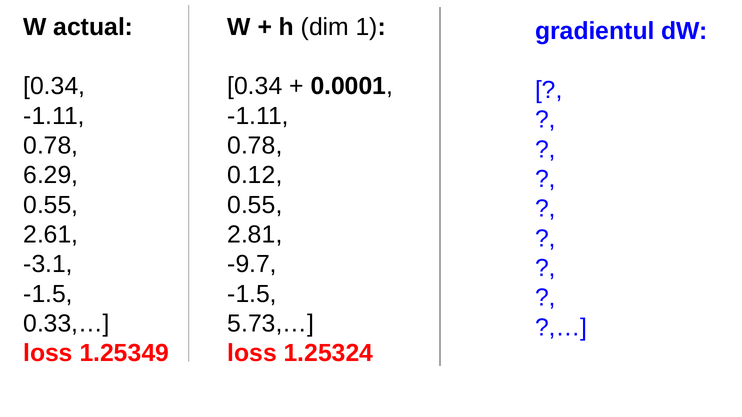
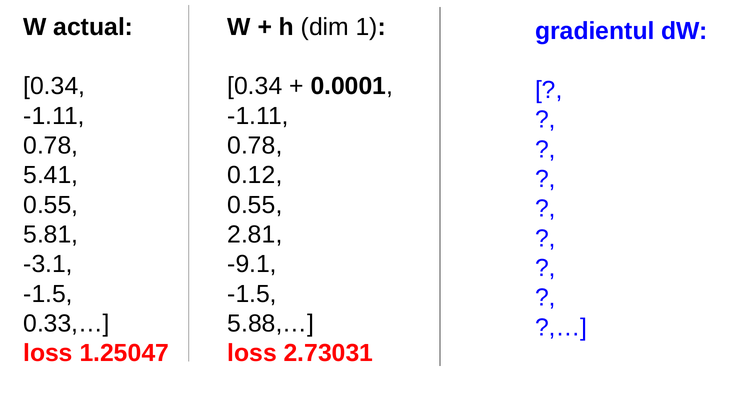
6.29: 6.29 -> 5.41
2.61: 2.61 -> 5.81
-9.7: -9.7 -> -9.1
5.73,…: 5.73,… -> 5.88,…
1.25349: 1.25349 -> 1.25047
1.25324: 1.25324 -> 2.73031
